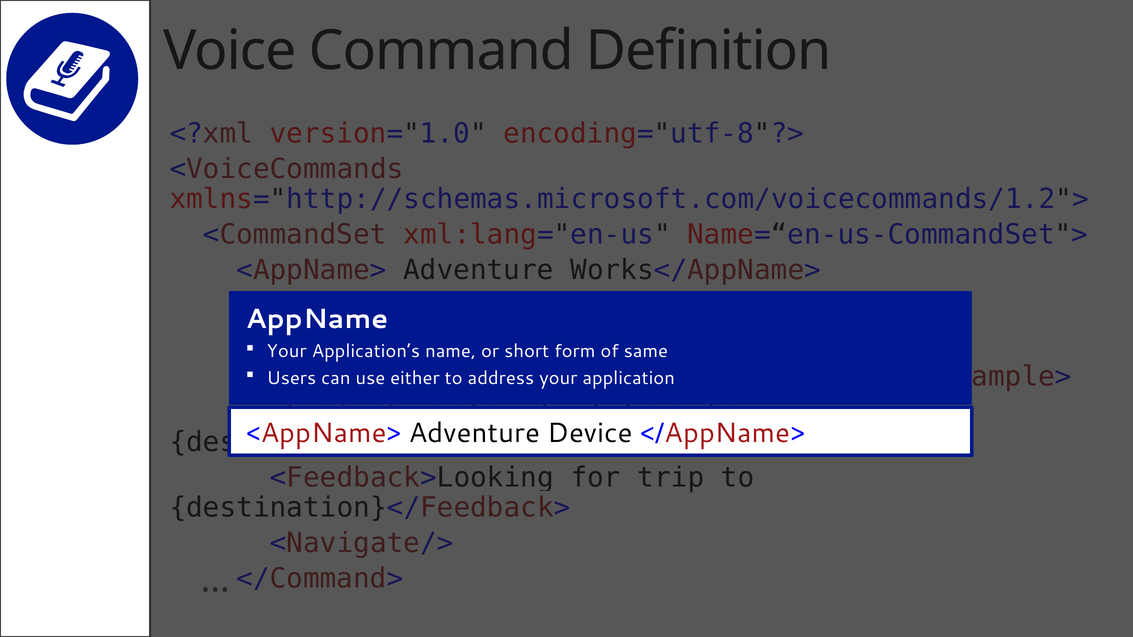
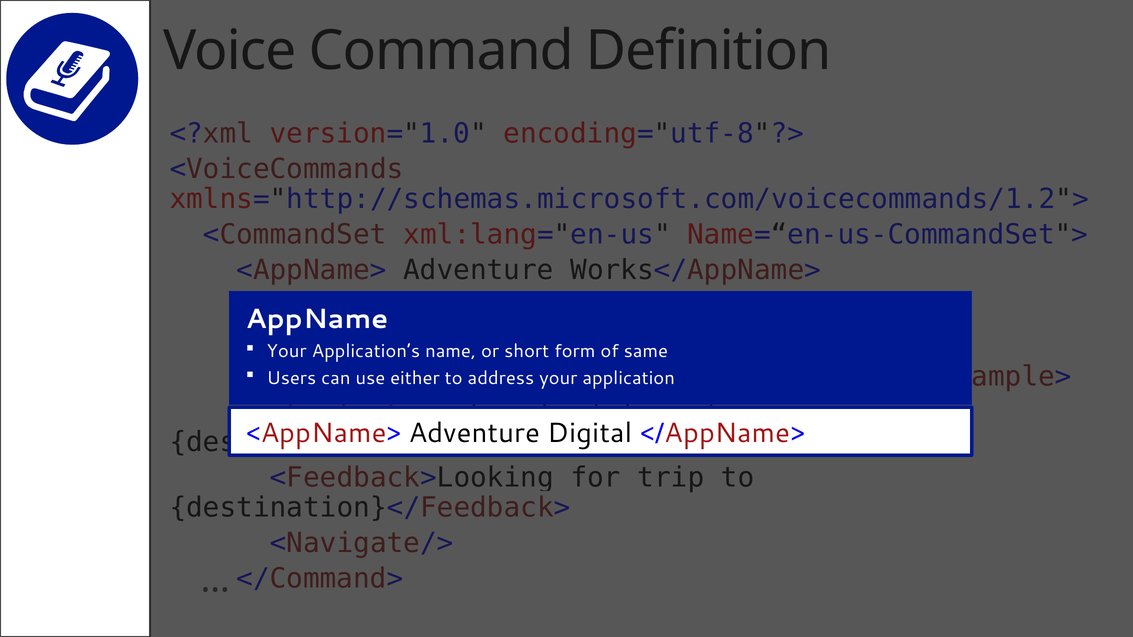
Device: Device -> Digital
